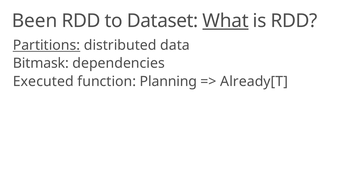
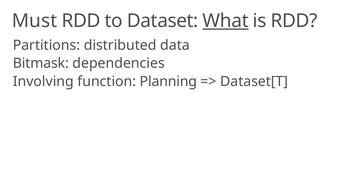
Been: Been -> Must
Partitions underline: present -> none
Executed: Executed -> Involving
Already[T: Already[T -> Dataset[T
